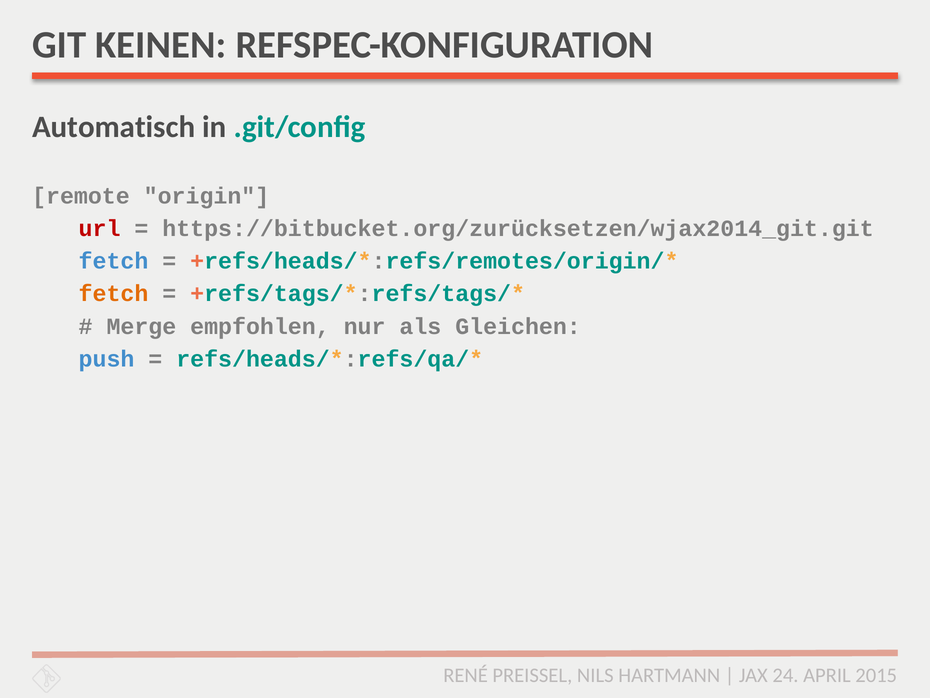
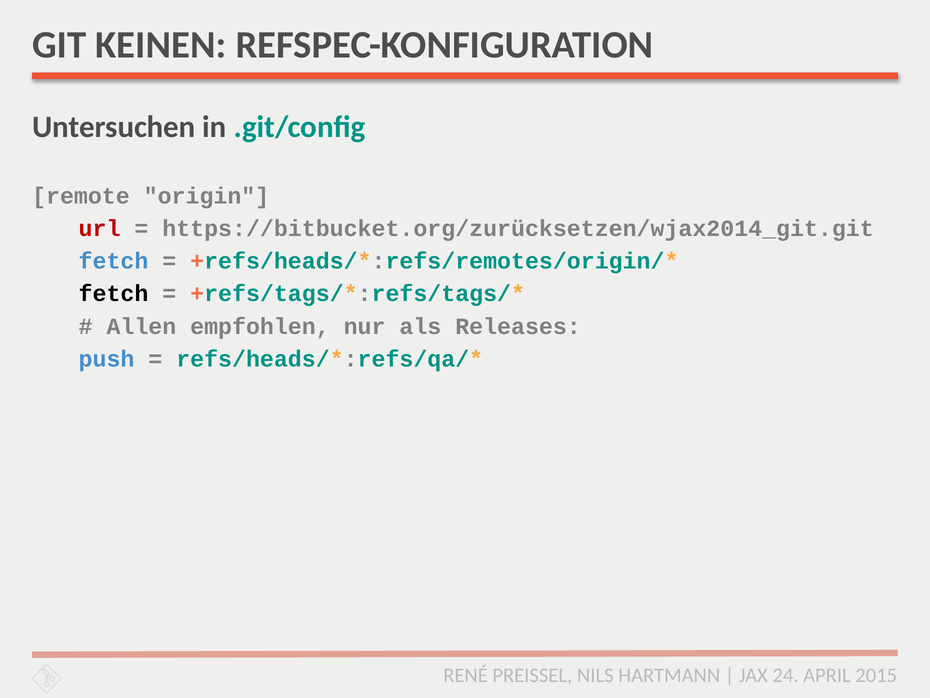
Automatisch: Automatisch -> Untersuchen
fetch at (113, 294) colour: orange -> black
Merge: Merge -> Allen
Gleichen: Gleichen -> Releases
